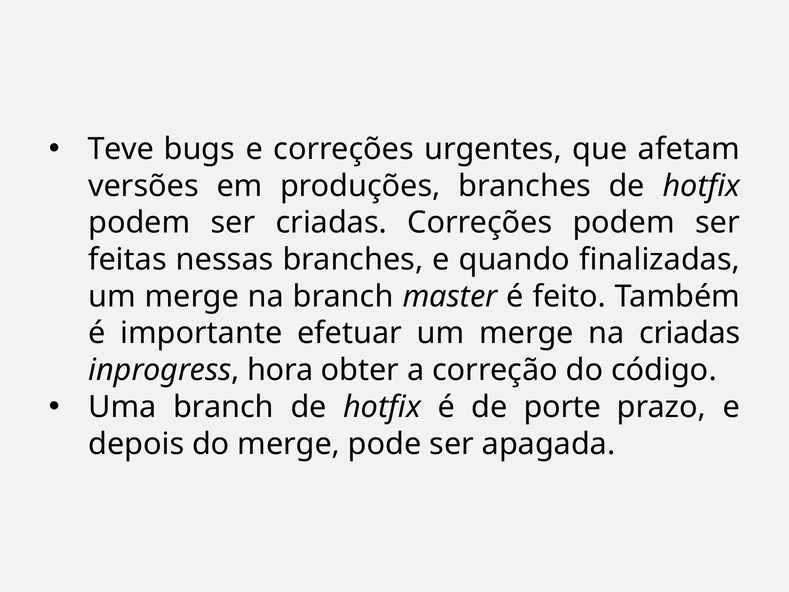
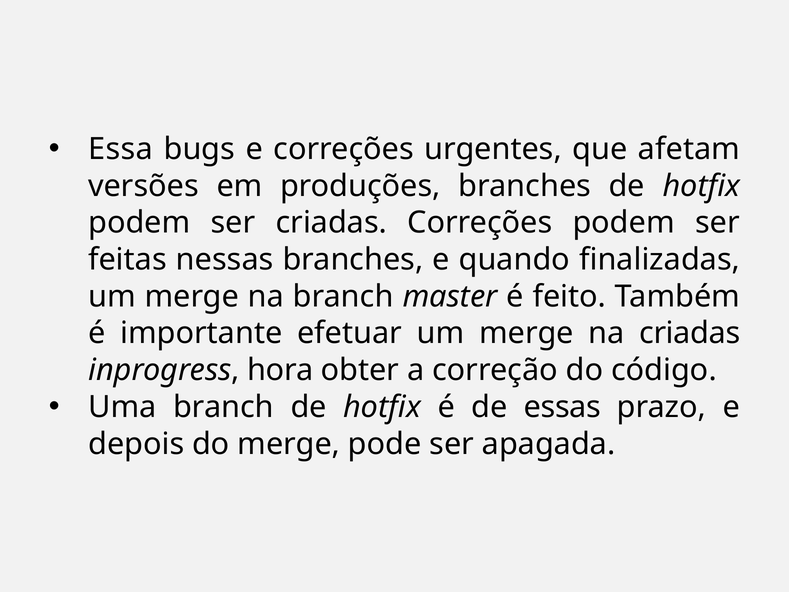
Teve: Teve -> Essa
porte: porte -> essas
